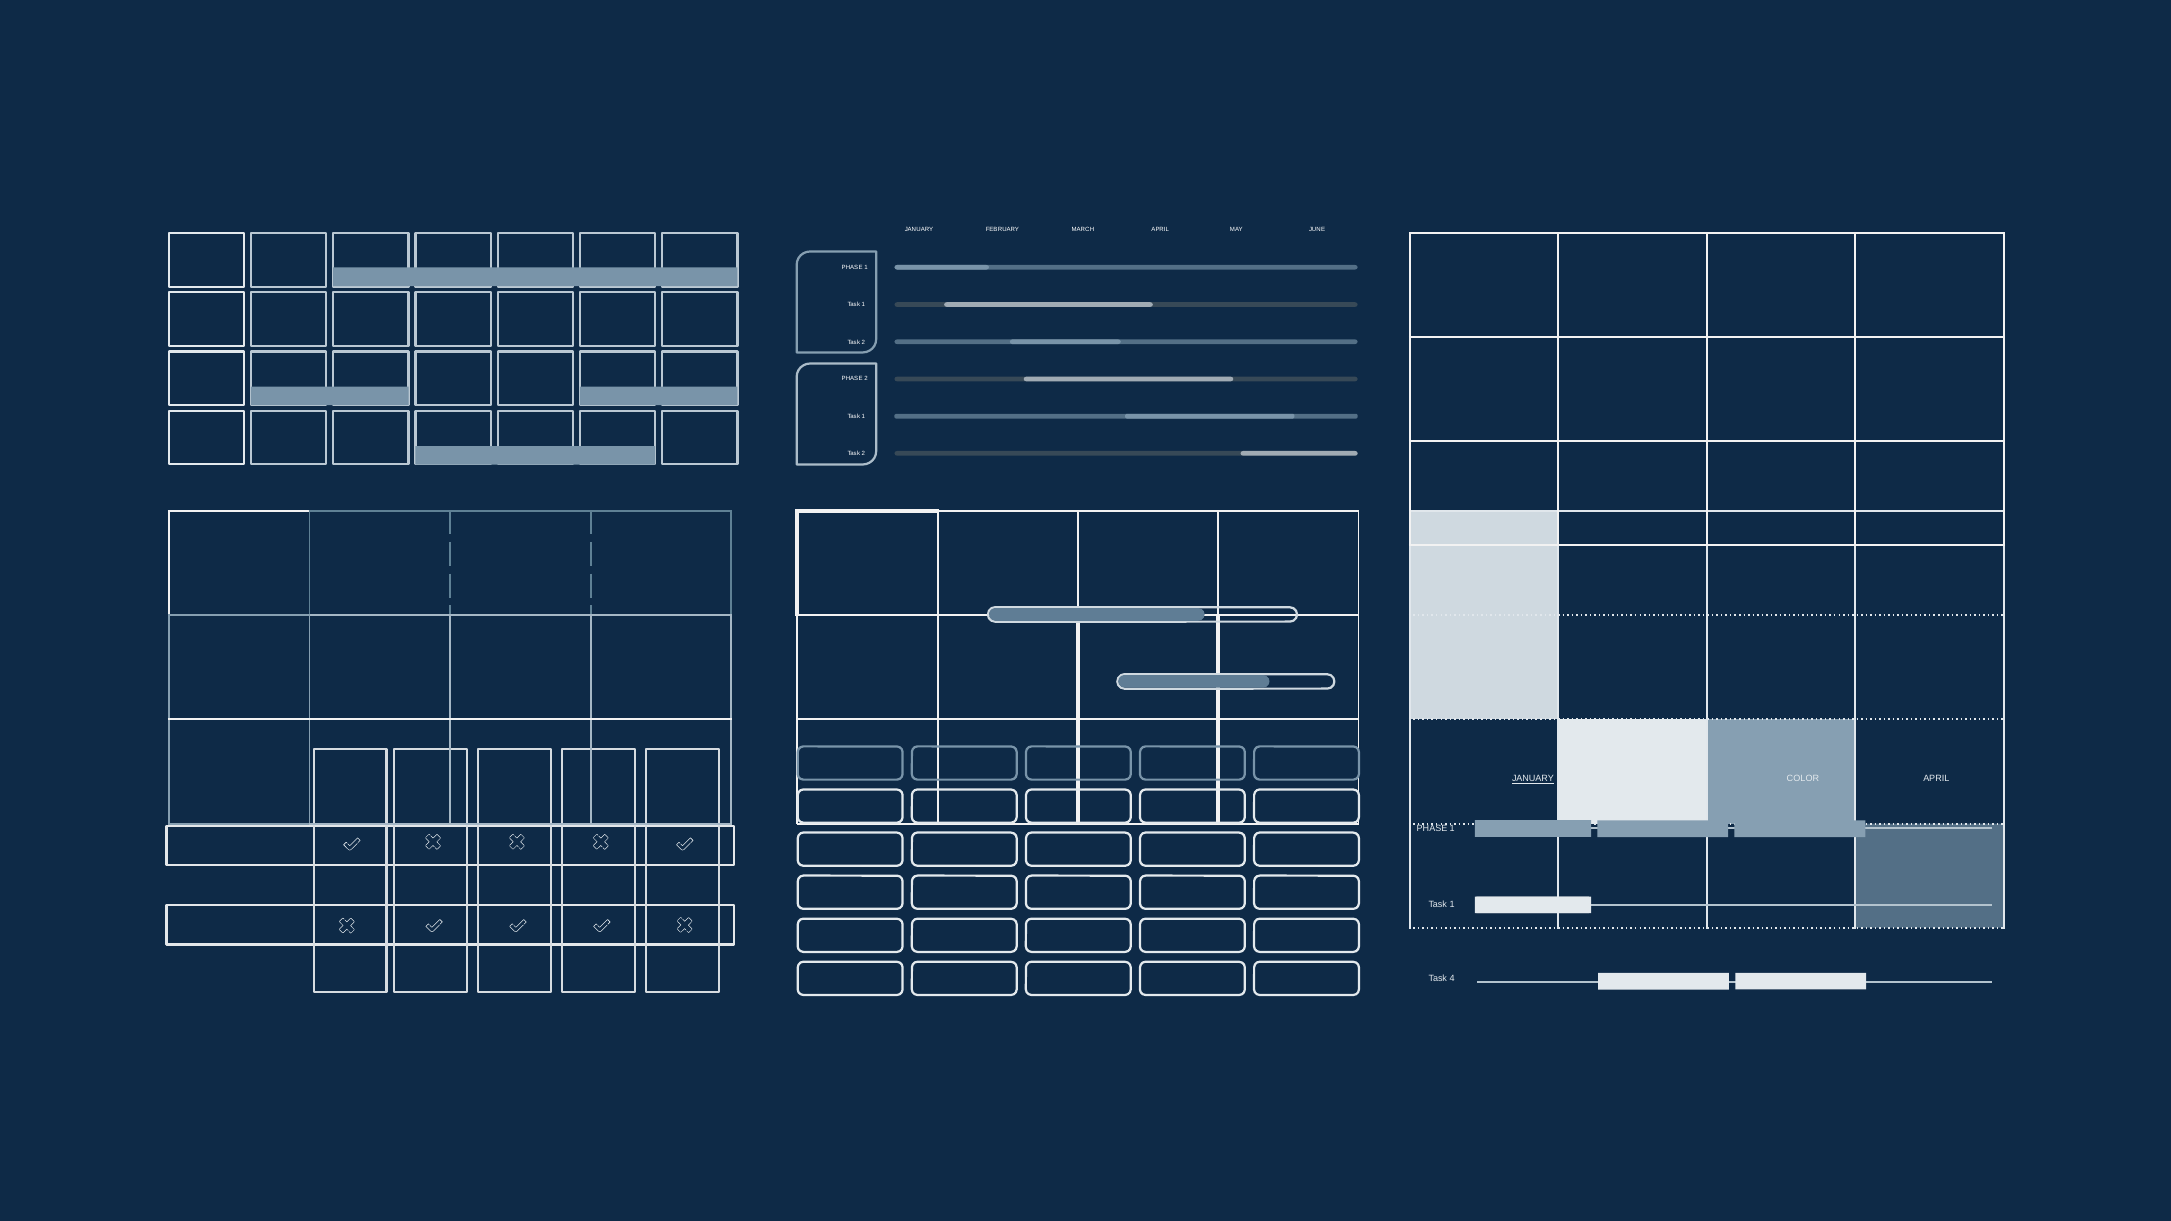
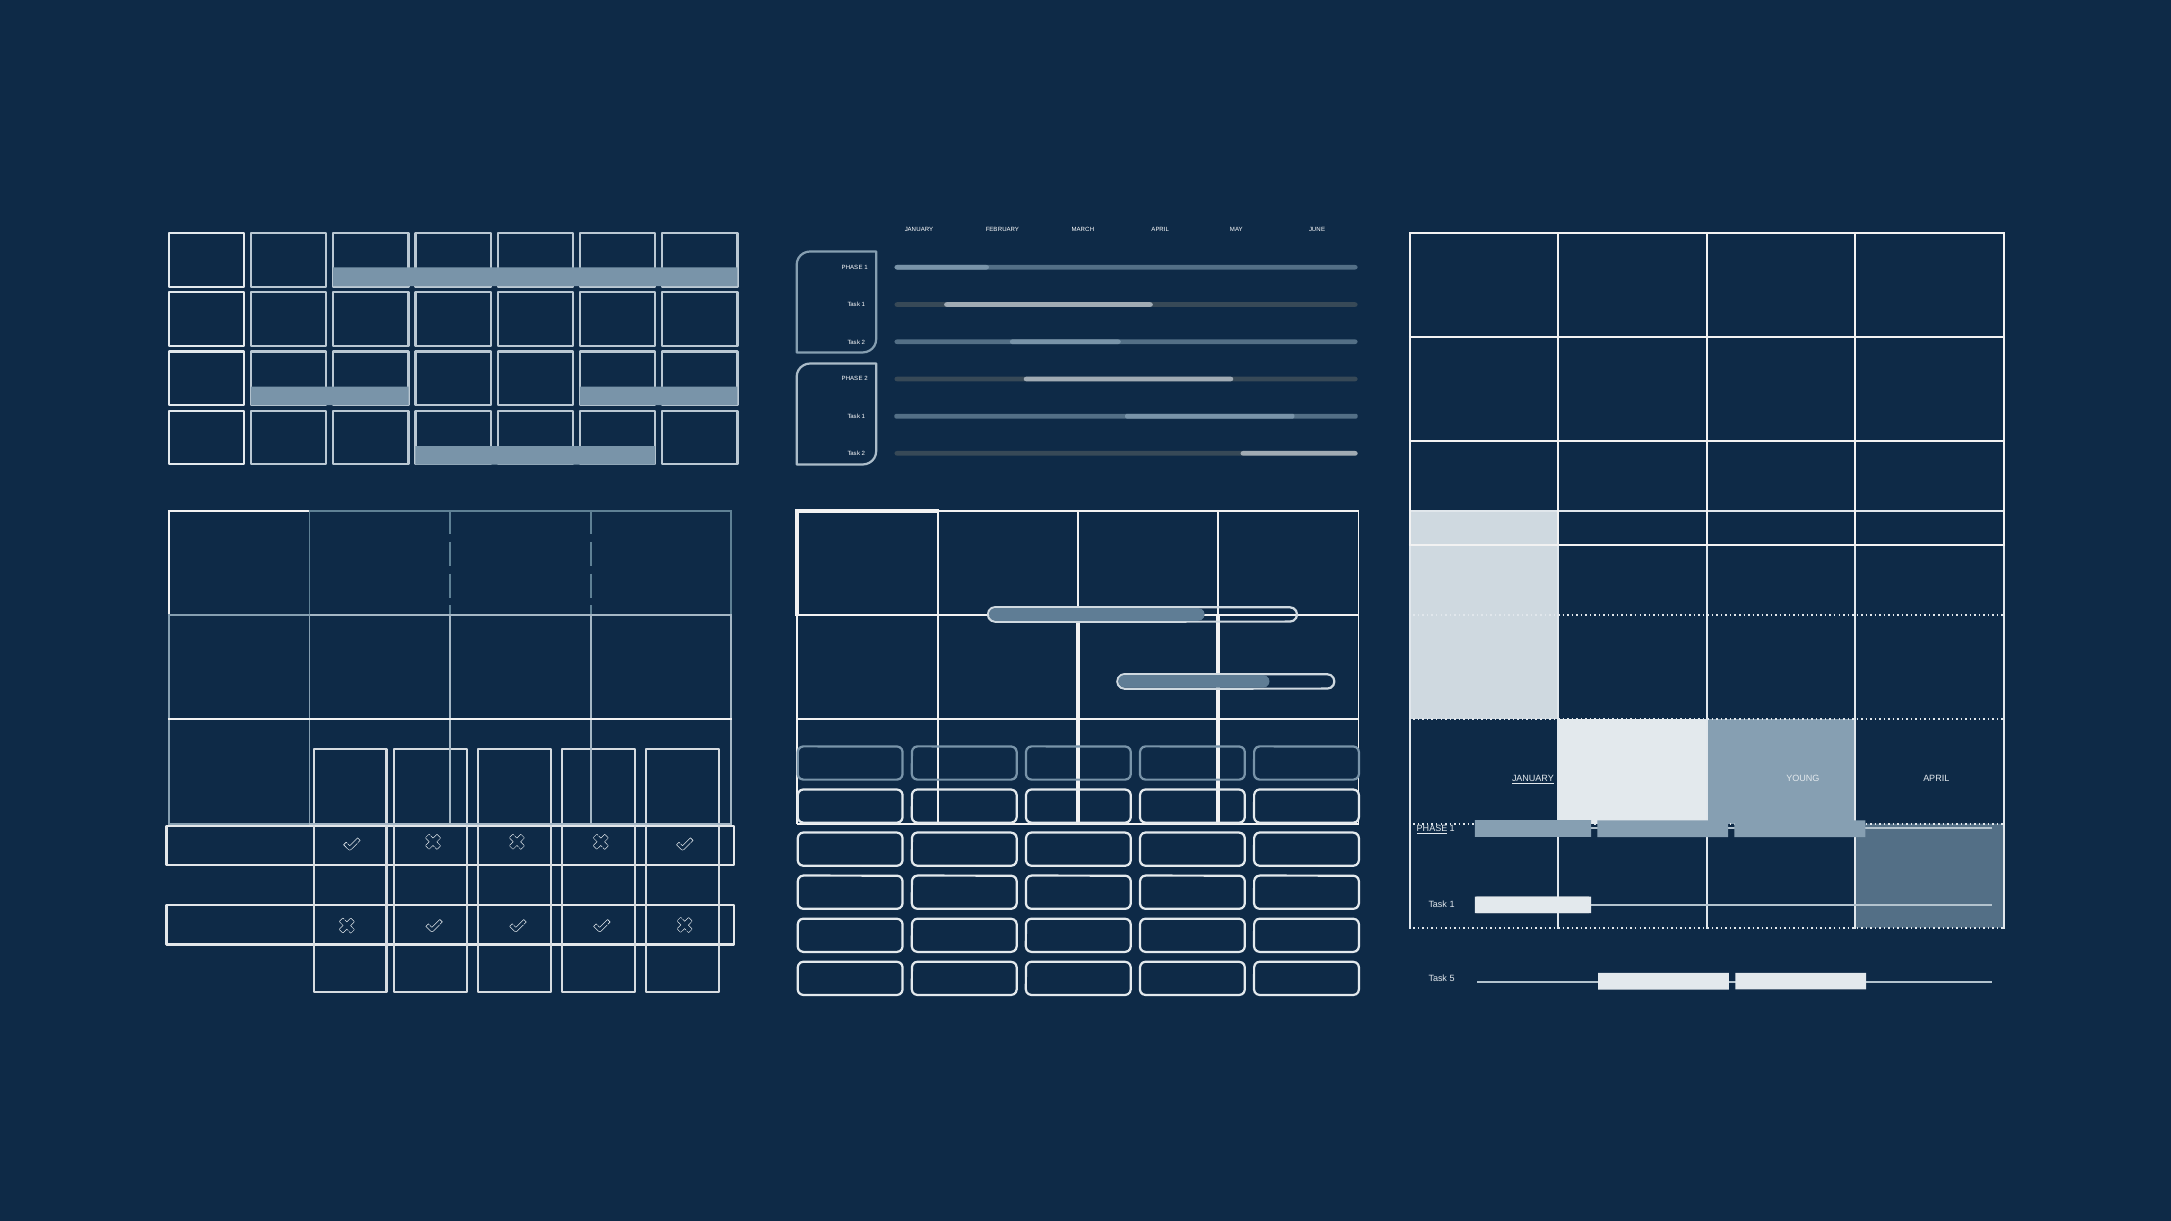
COLOR: COLOR -> YOUNG
PHASE at (1432, 829) underline: none -> present
4: 4 -> 5
